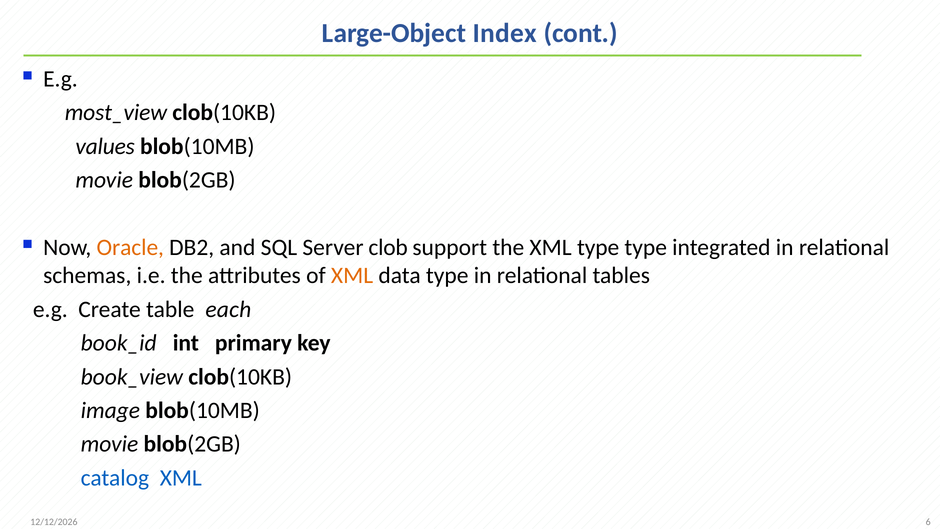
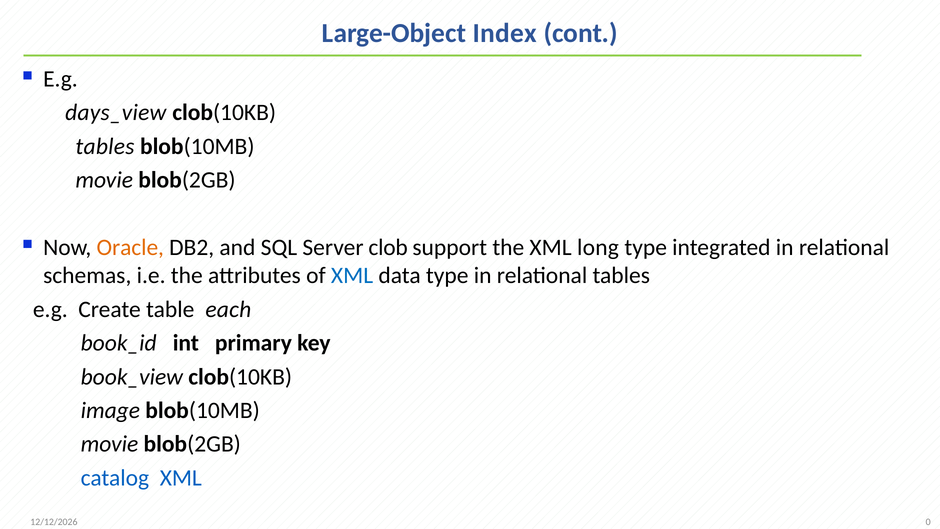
most_view: most_view -> days_view
values at (105, 146): values -> tables
XML type: type -> long
XML at (352, 276) colour: orange -> blue
6: 6 -> 0
